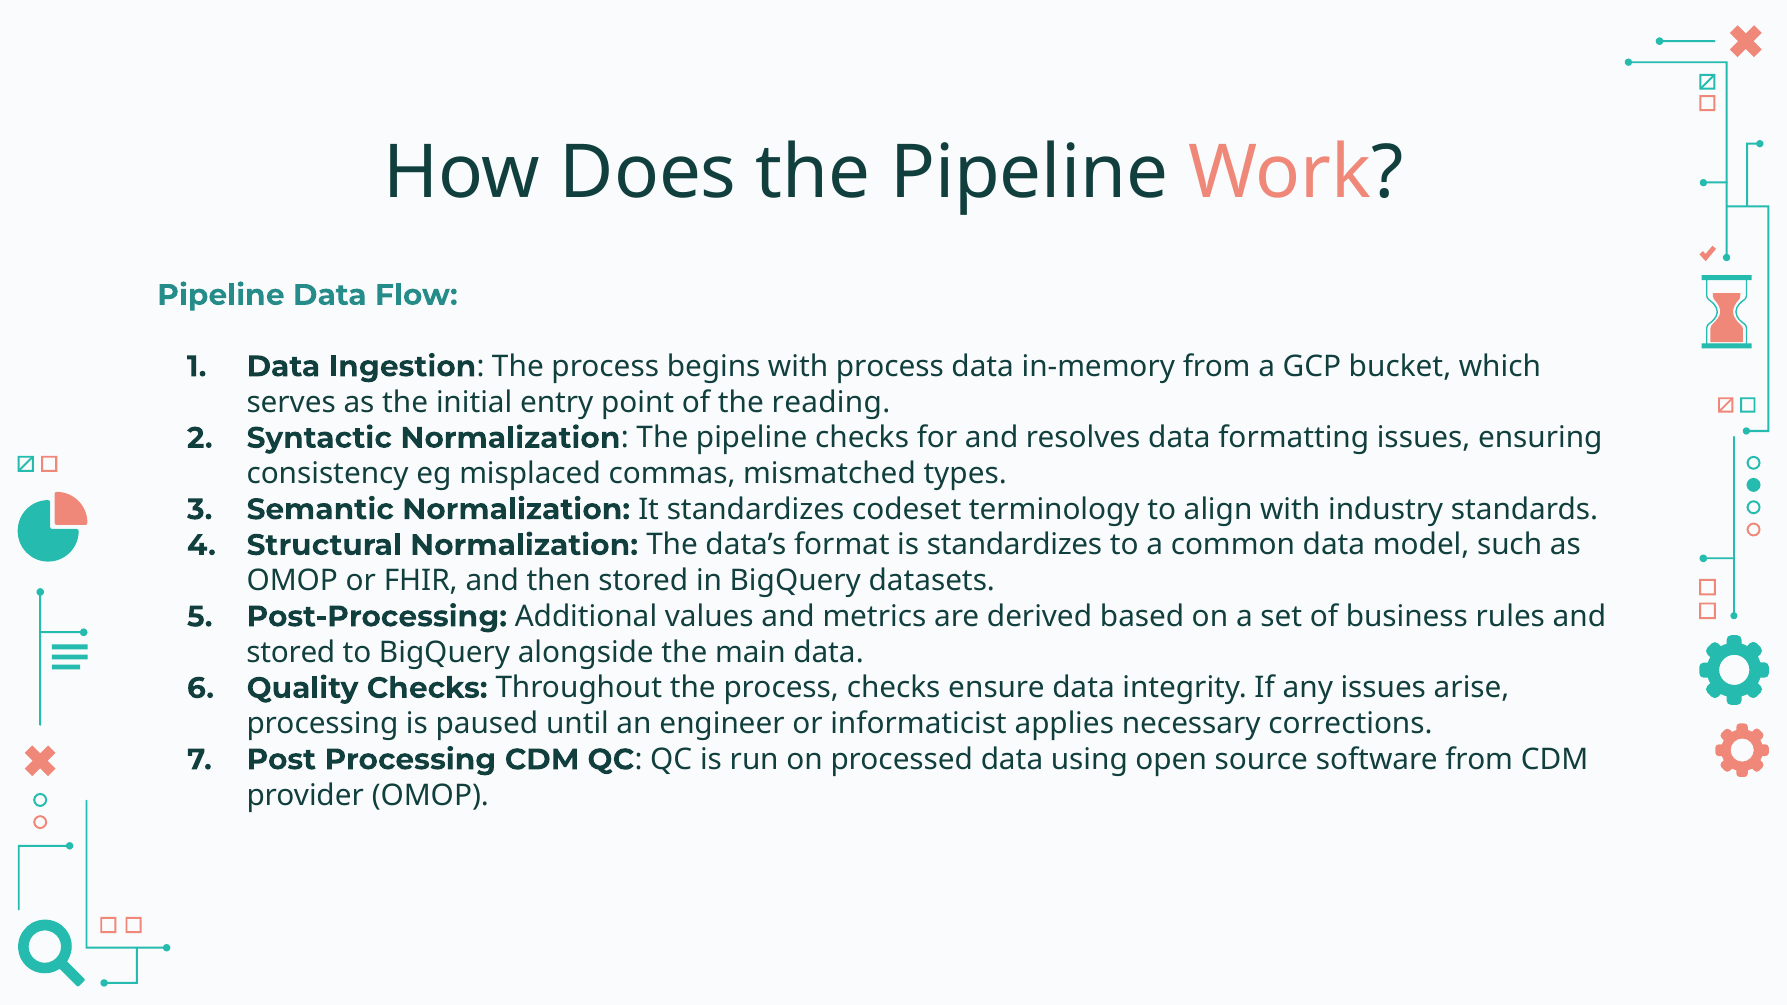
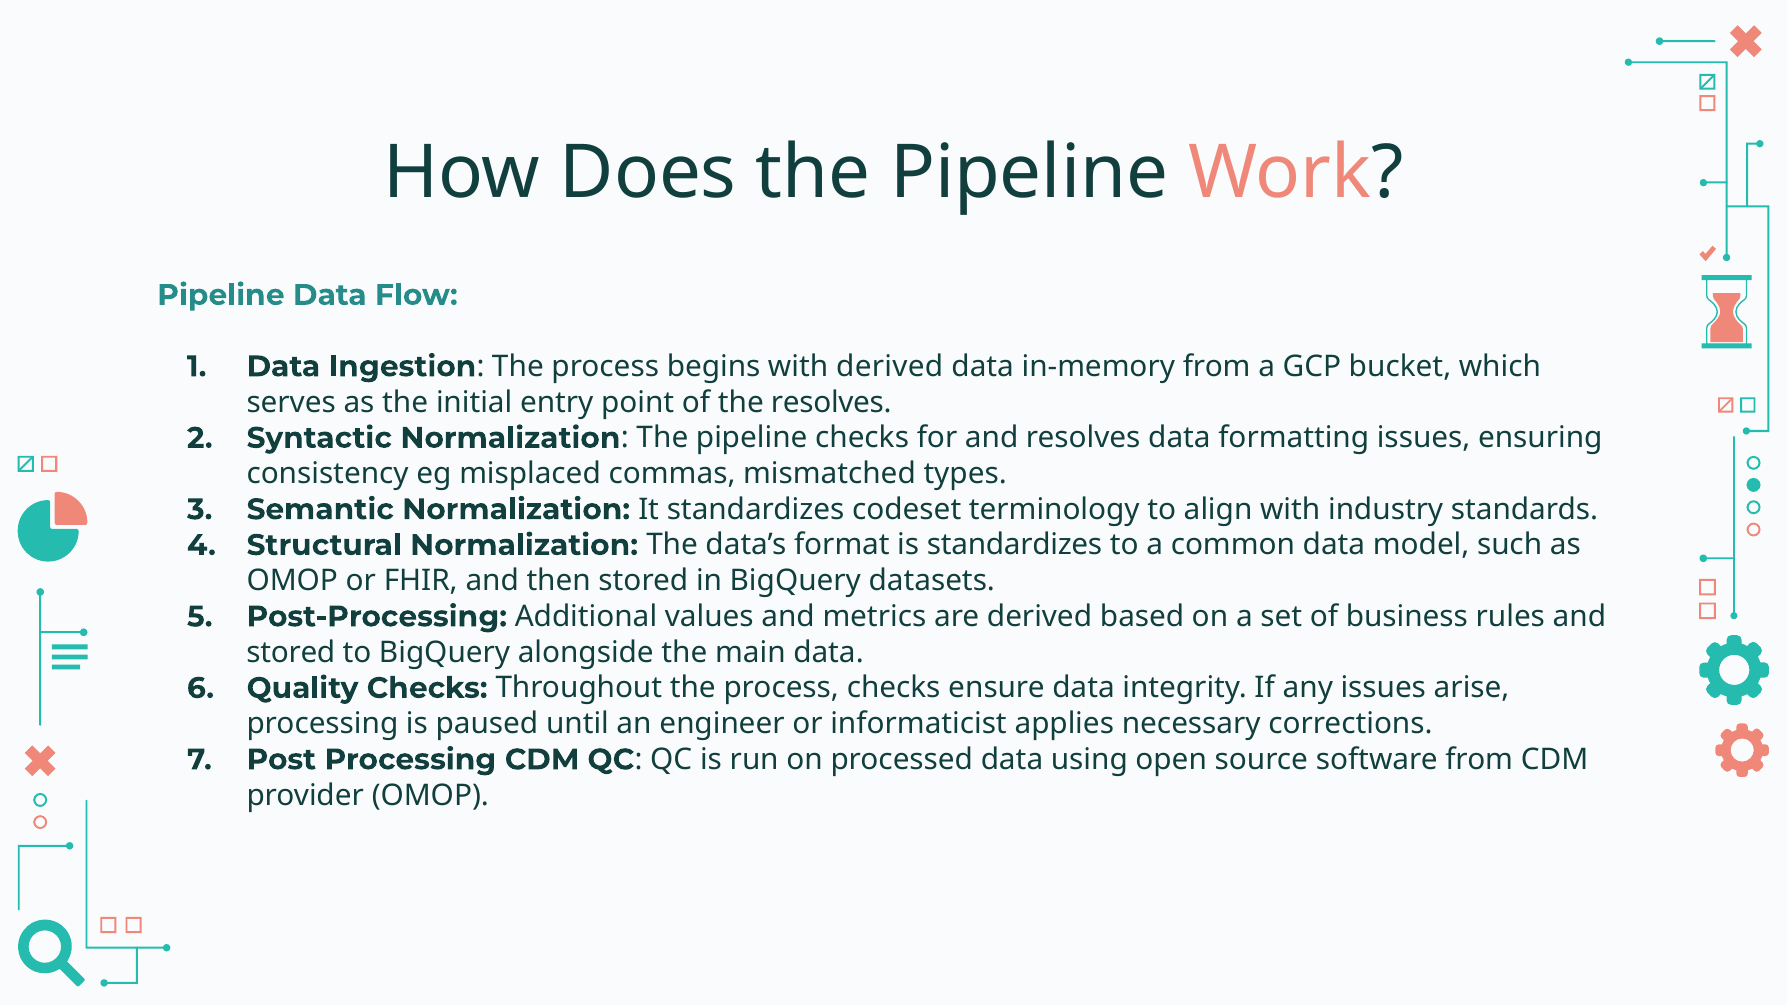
with process: process -> derived
the reading: reading -> resolves
